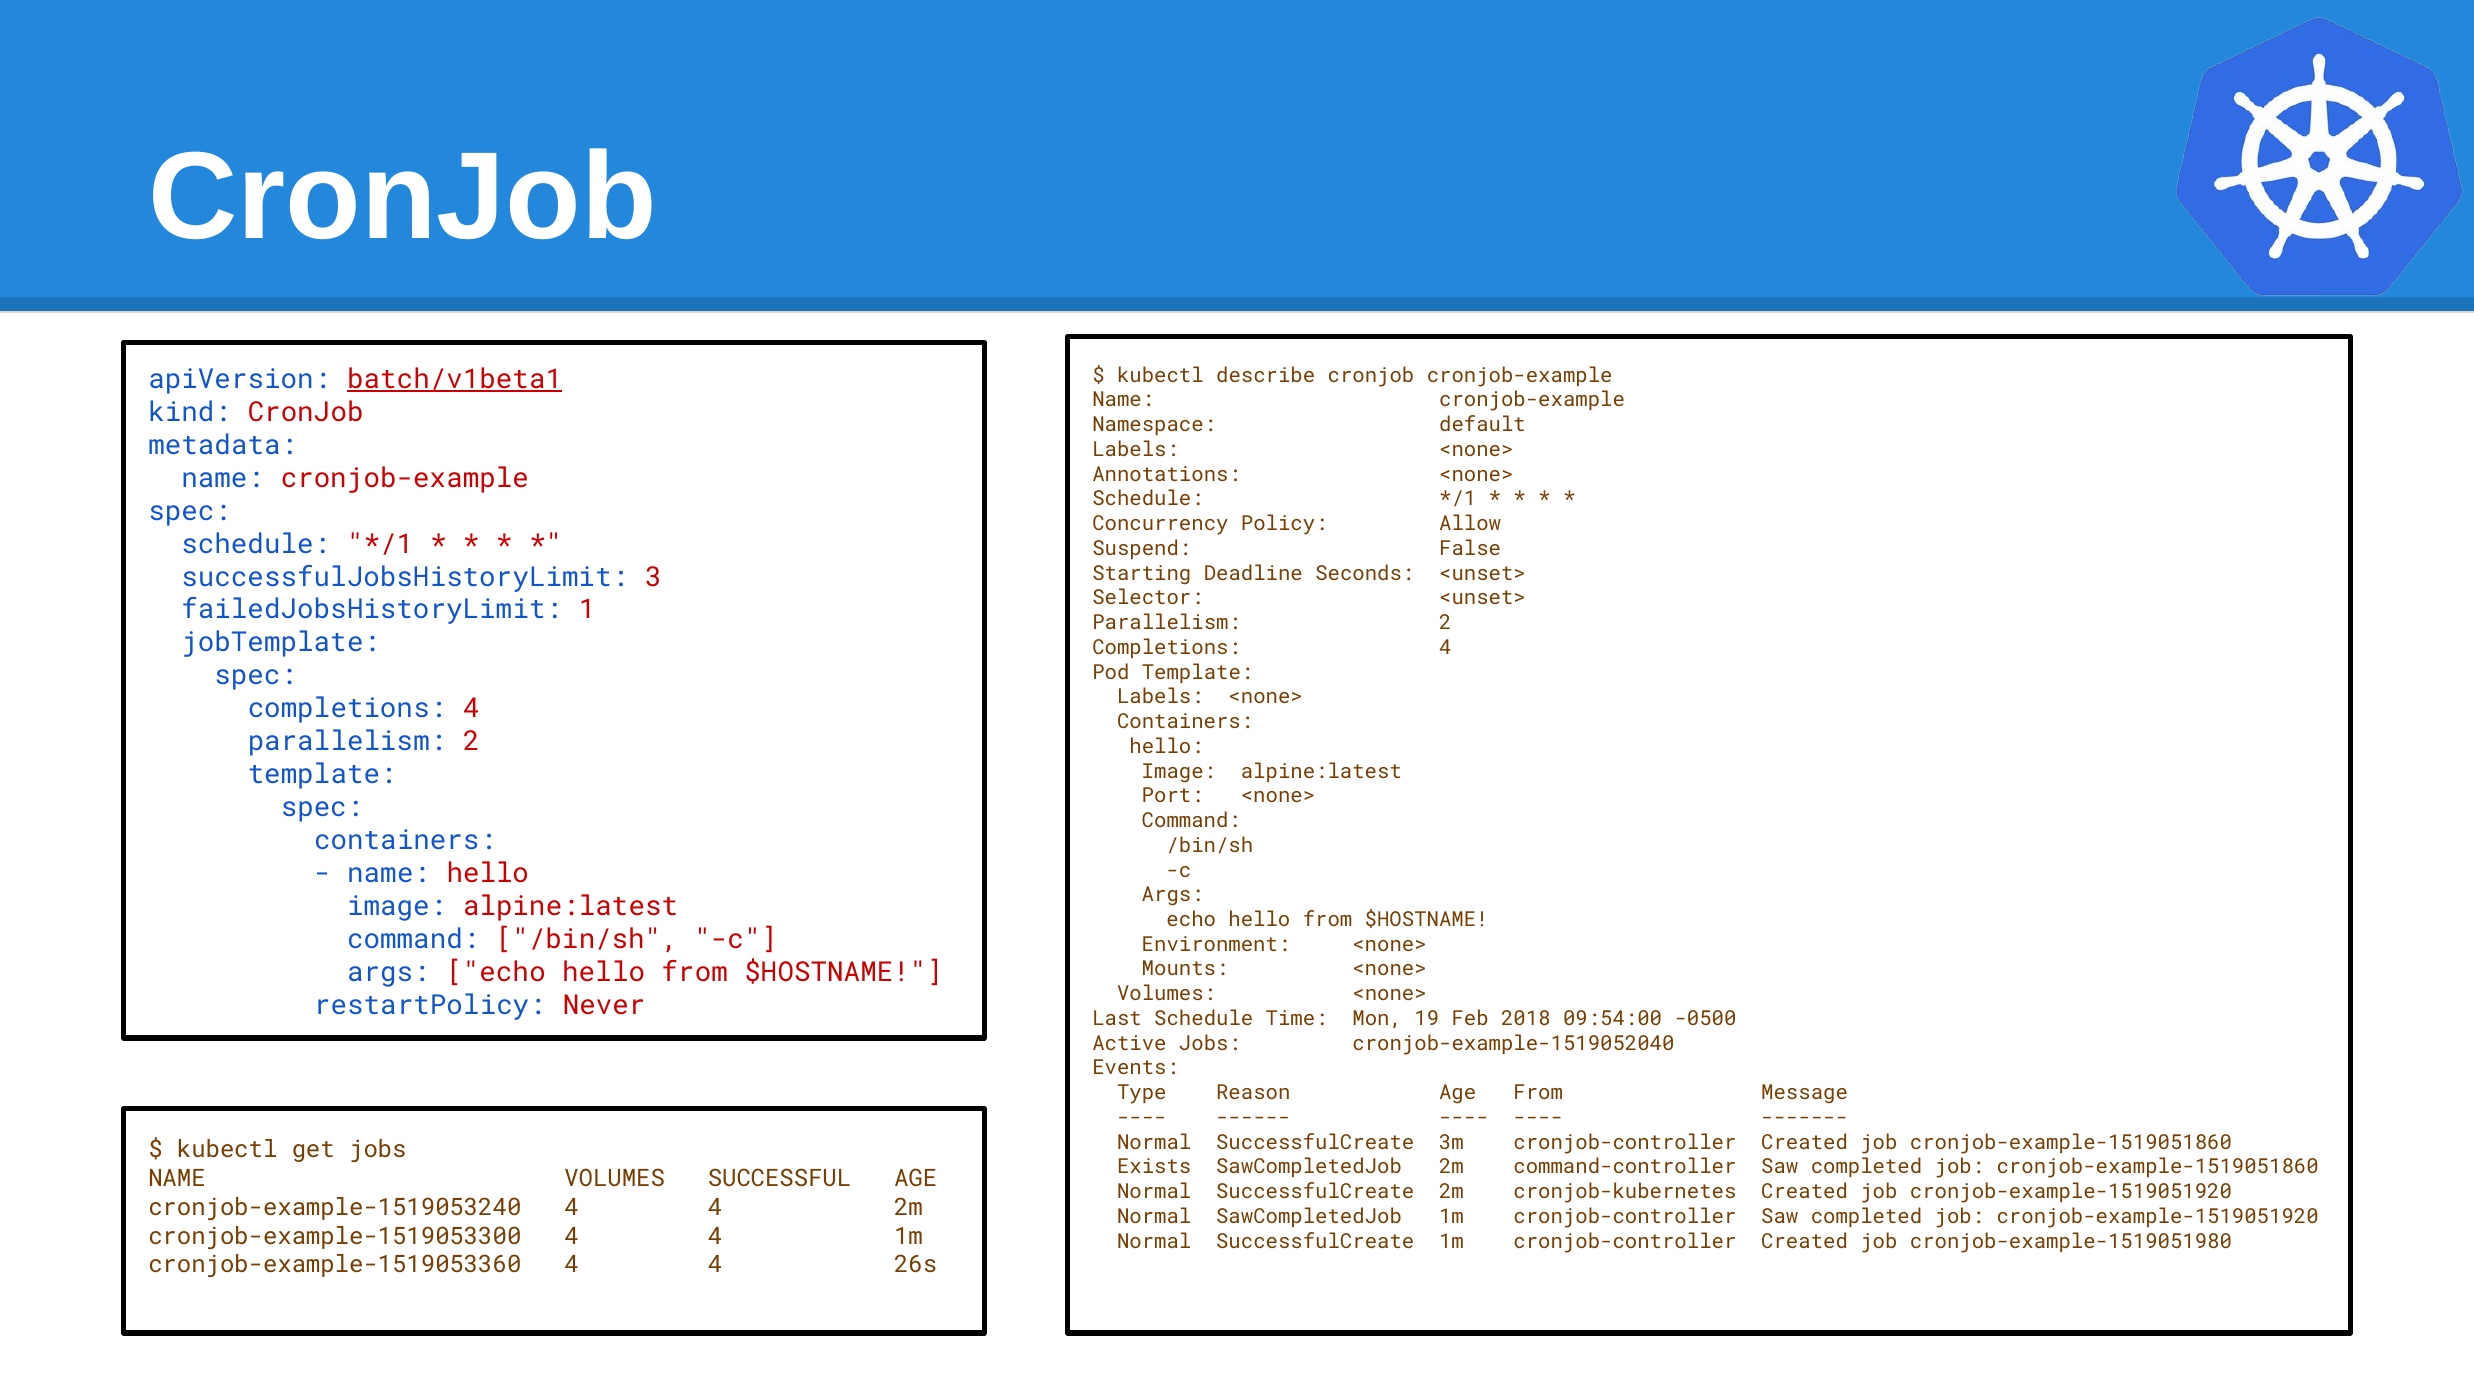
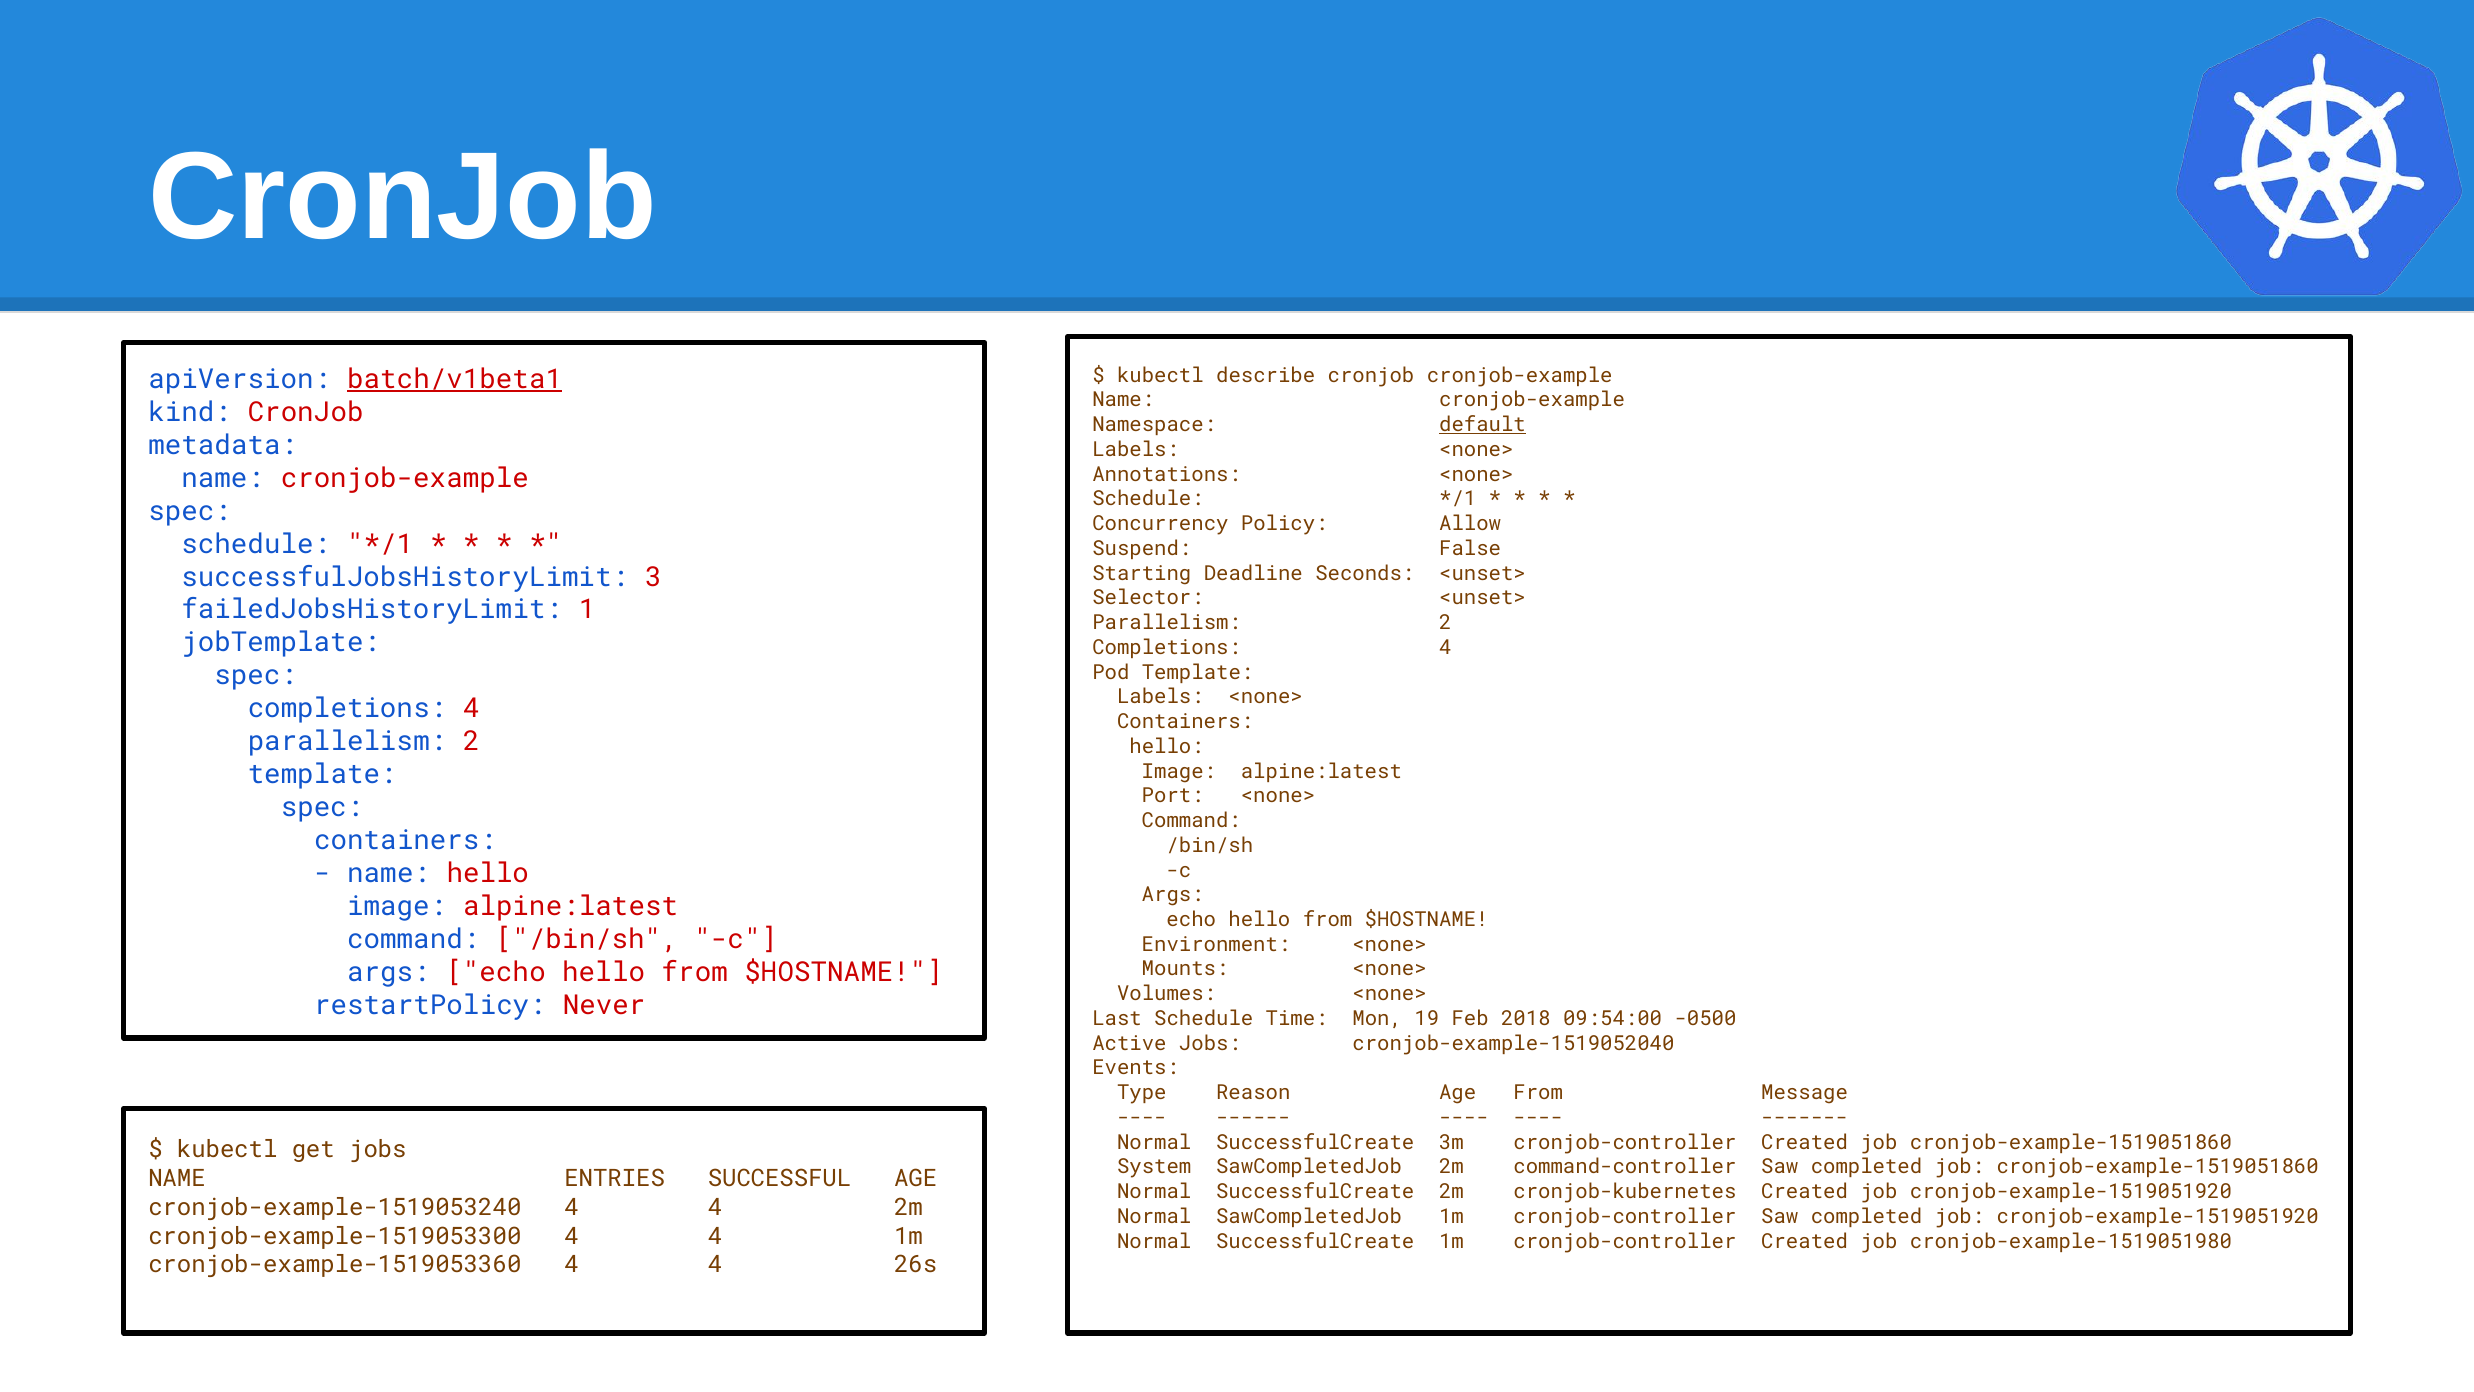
default underline: none -> present
Exists: Exists -> System
NAME VOLUMES: VOLUMES -> ENTRIES
